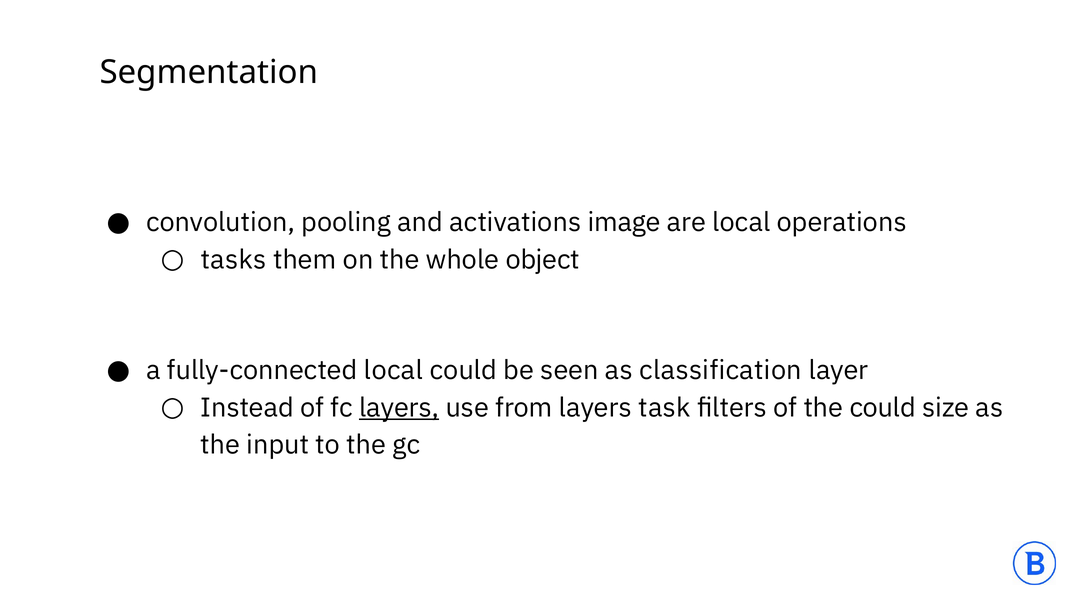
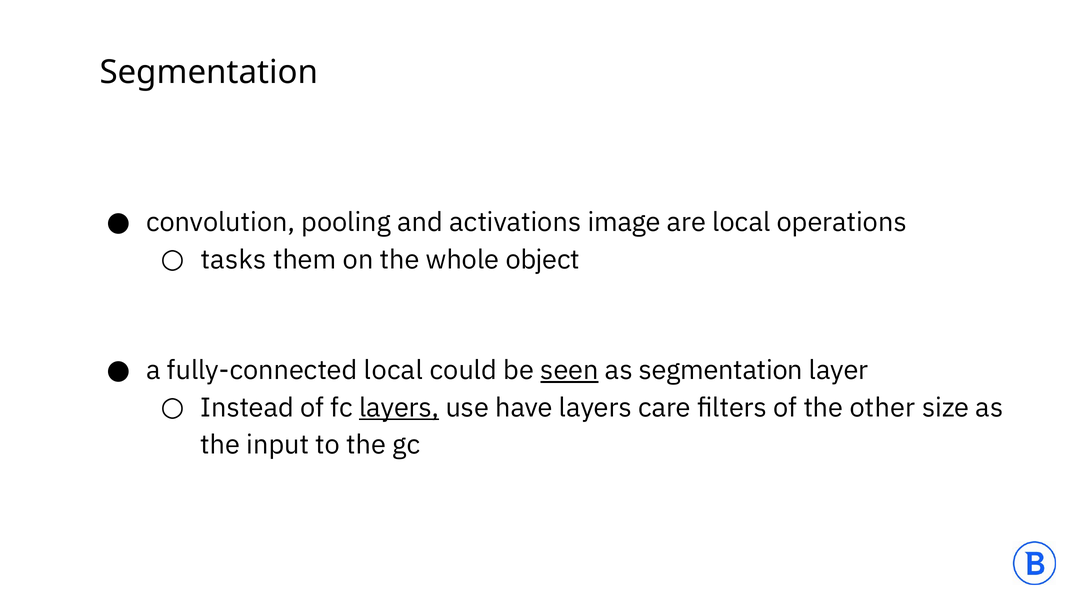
seen underline: none -> present
as classification: classification -> segmentation
from: from -> have
task: task -> care
the could: could -> other
